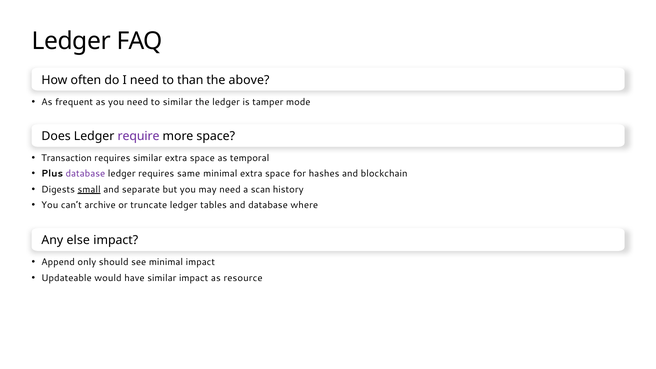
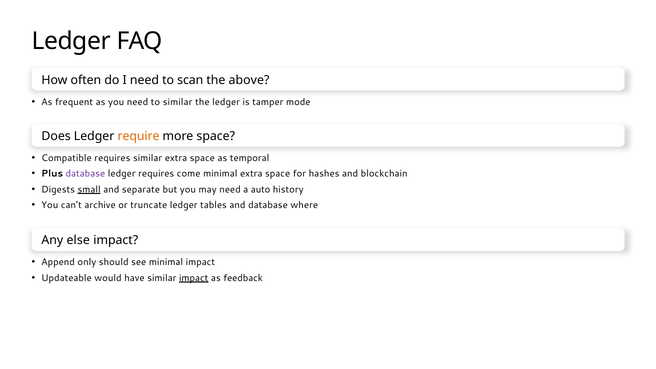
than: than -> scan
require colour: purple -> orange
Transaction: Transaction -> Compatible
same: same -> come
scan: scan -> auto
impact at (194, 278) underline: none -> present
resource: resource -> feedback
